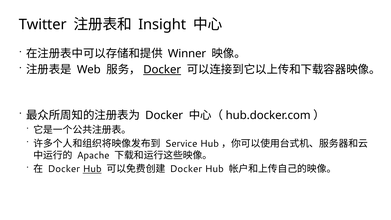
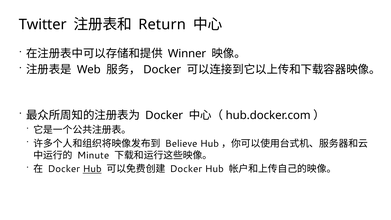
Insight: Insight -> Return
Docker at (162, 70) underline: present -> none
Service: Service -> Believe
Apache: Apache -> Minute
